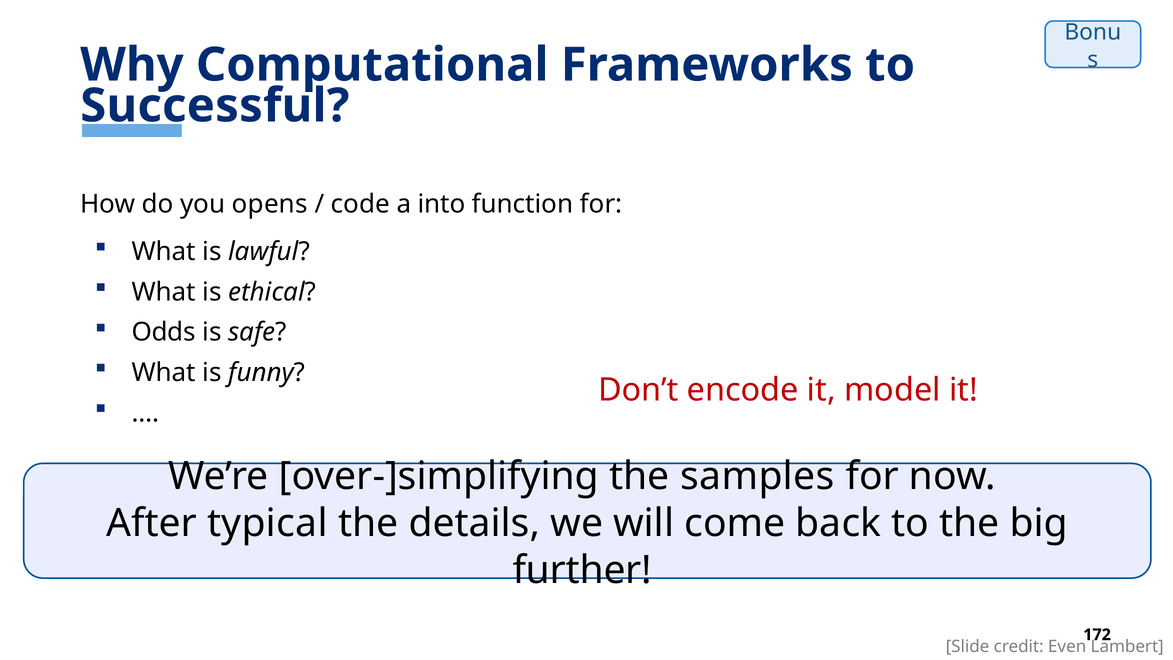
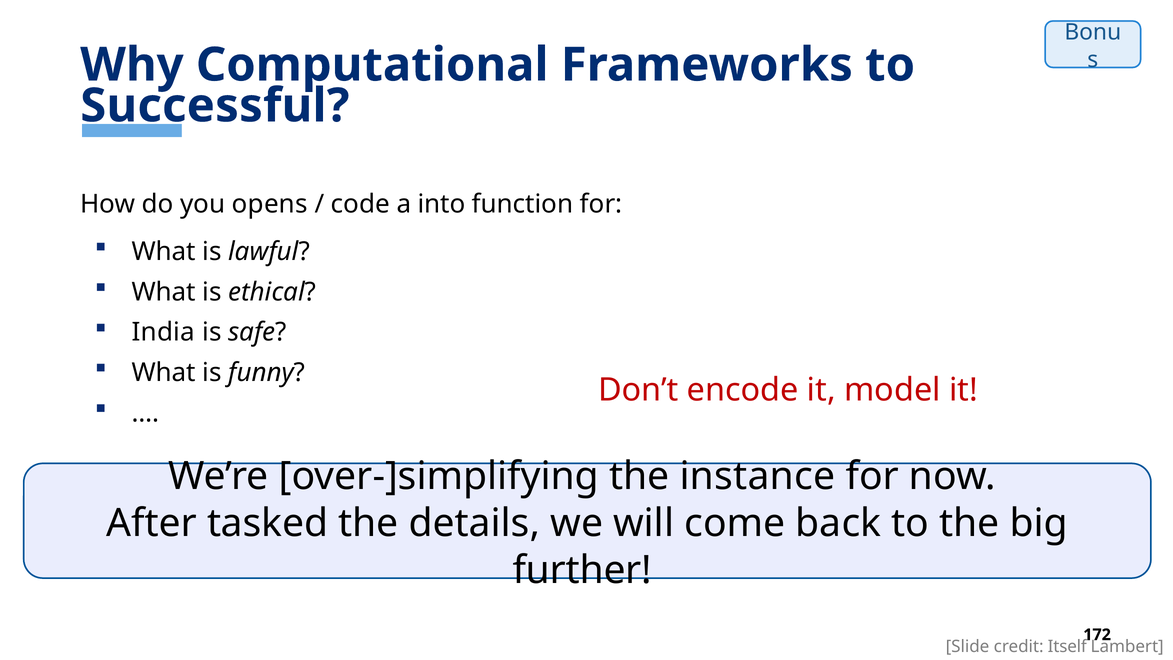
Odds: Odds -> India
samples: samples -> instance
typical: typical -> tasked
Even: Even -> Itself
